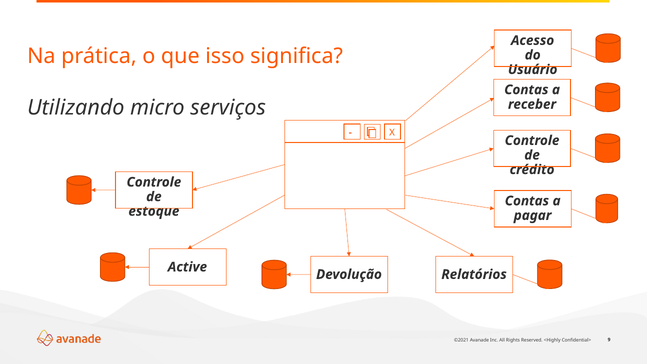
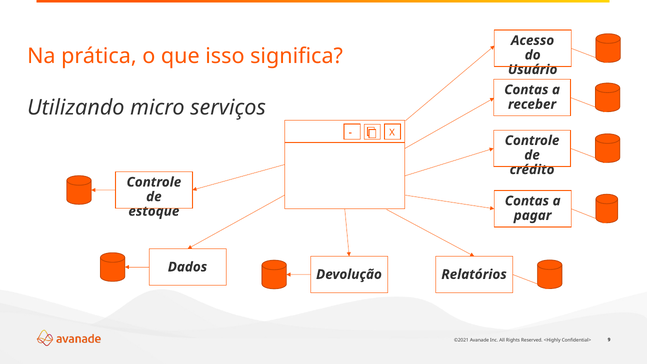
Active: Active -> Dados
